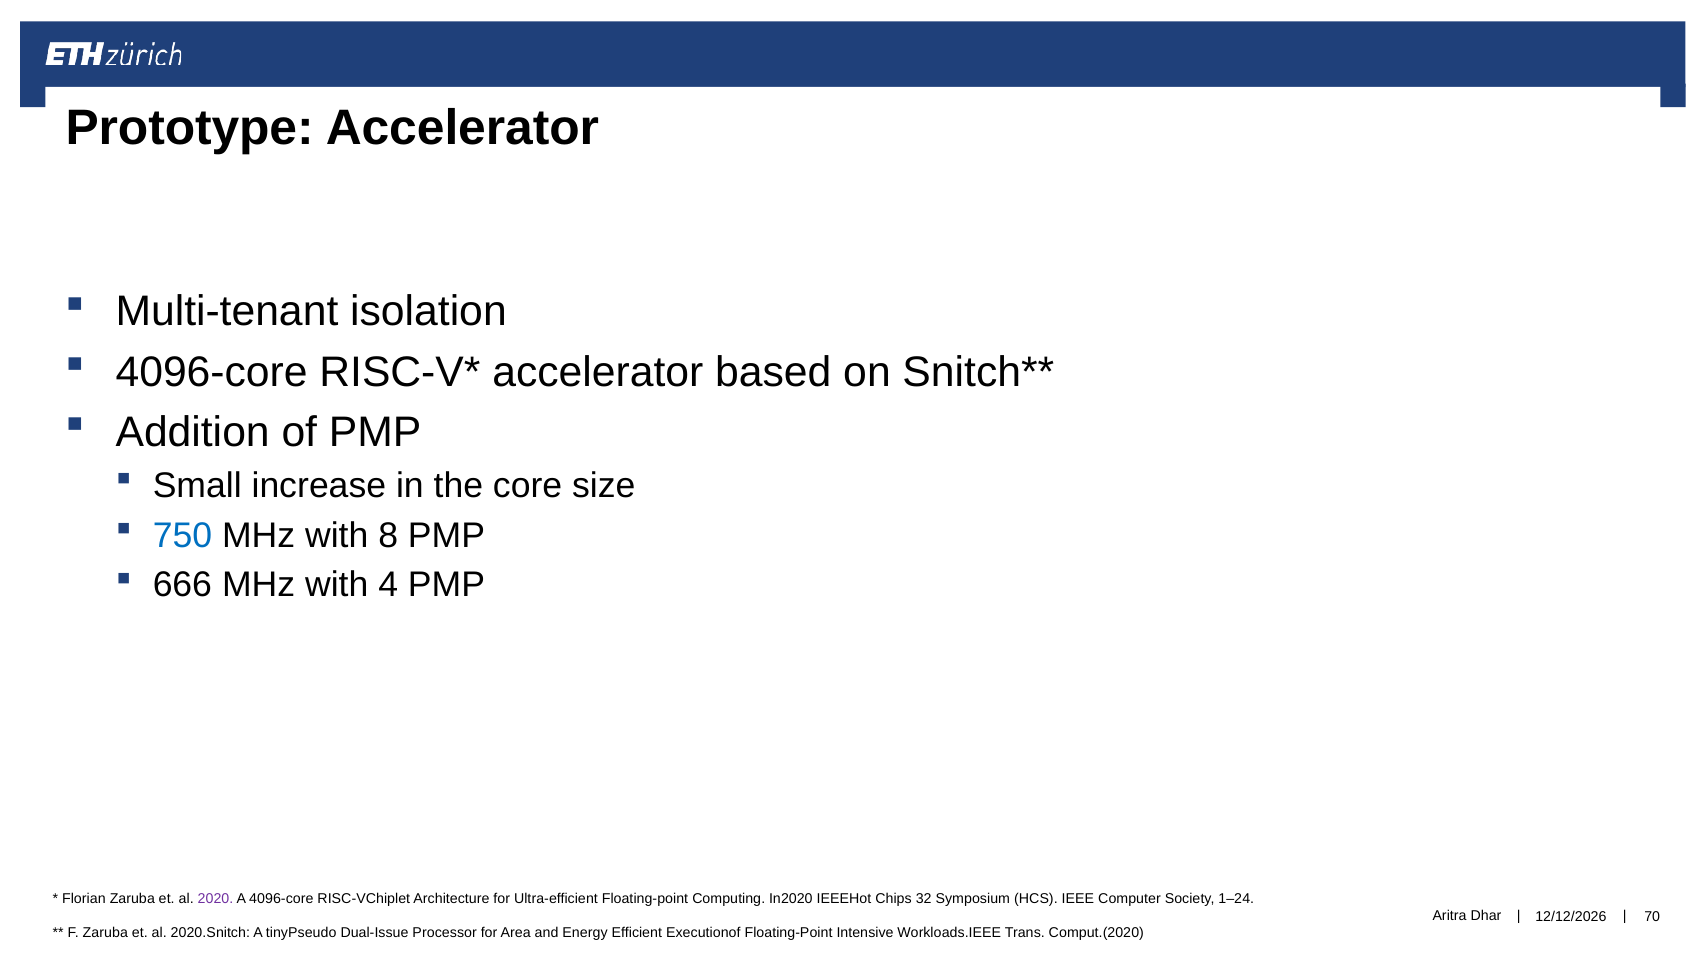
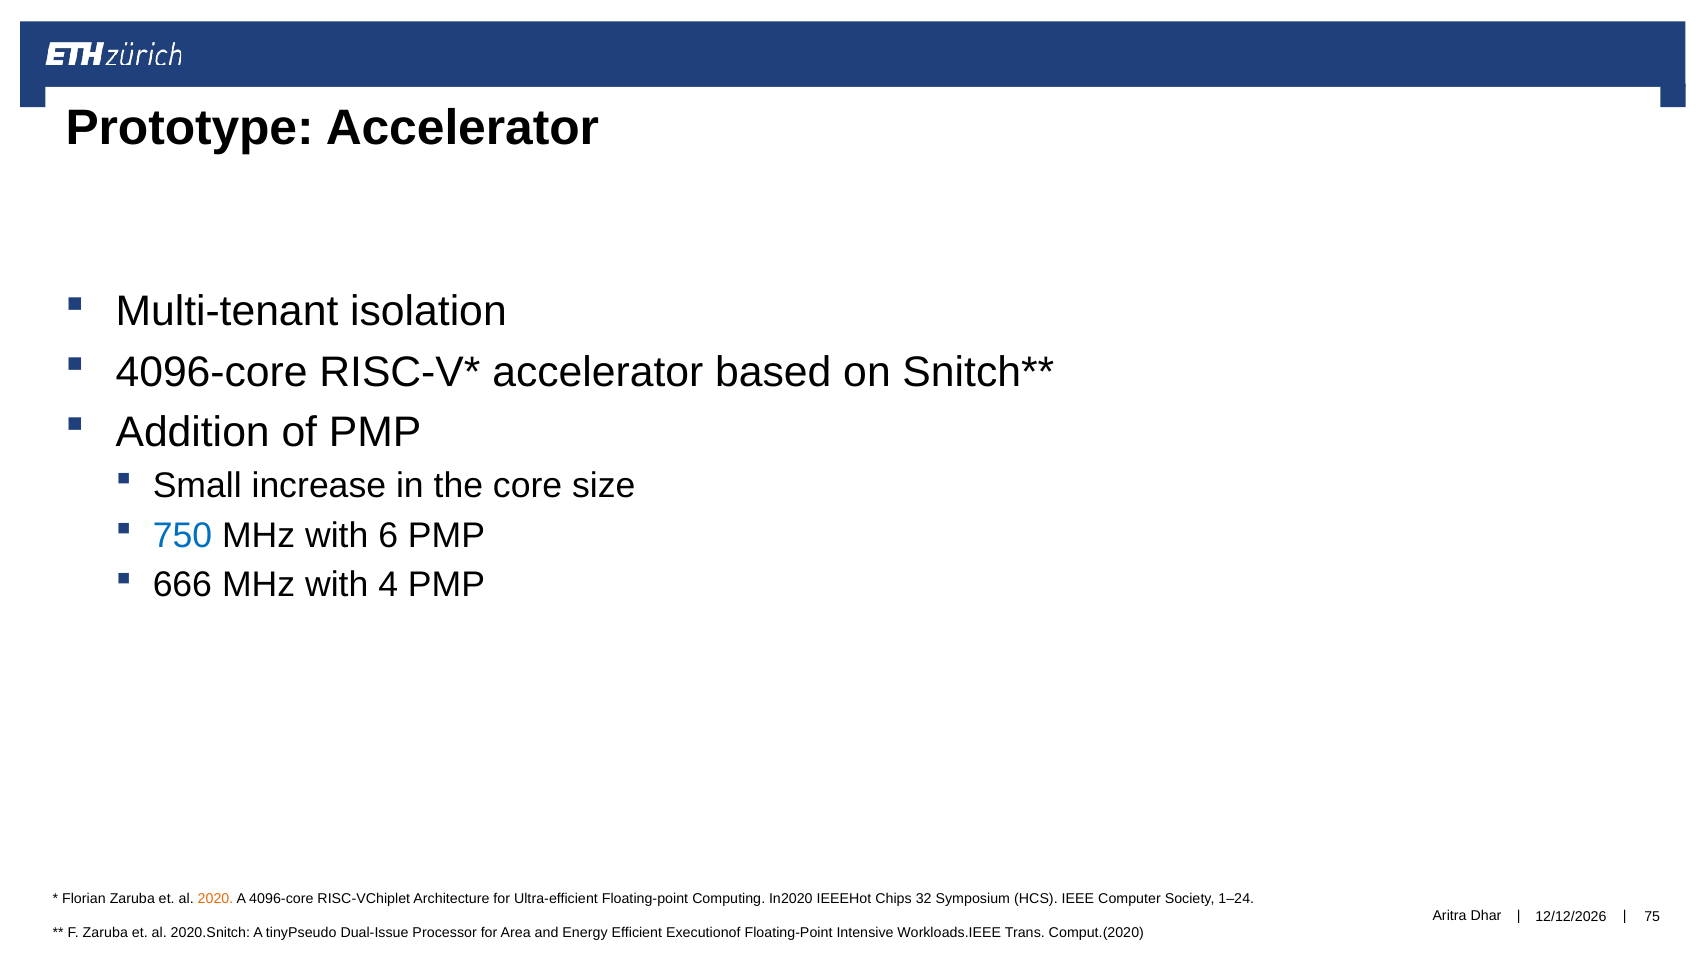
8: 8 -> 6
2020 colour: purple -> orange
70: 70 -> 75
